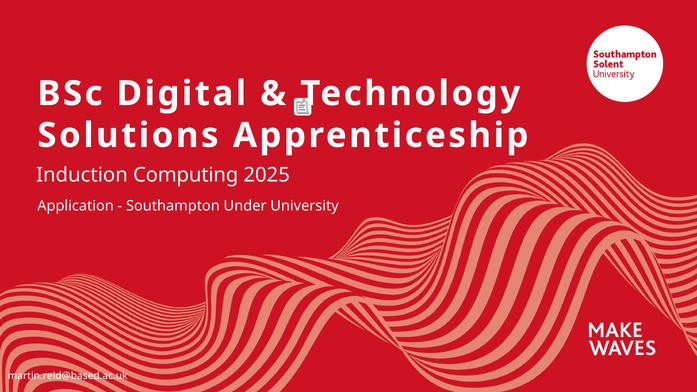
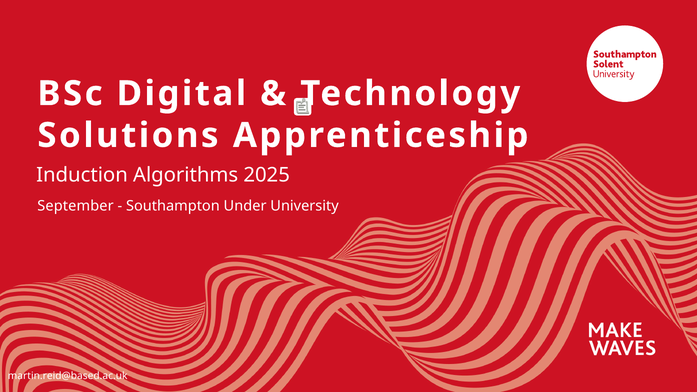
Computing: Computing -> Algorithms
Application: Application -> September
